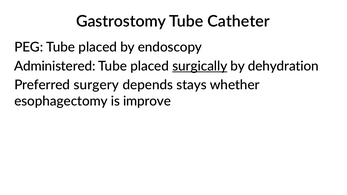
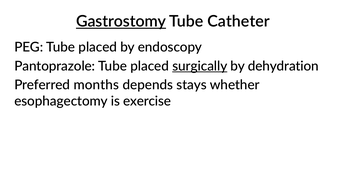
Gastrostomy underline: none -> present
Administered: Administered -> Pantoprazole
surgery: surgery -> months
improve: improve -> exercise
